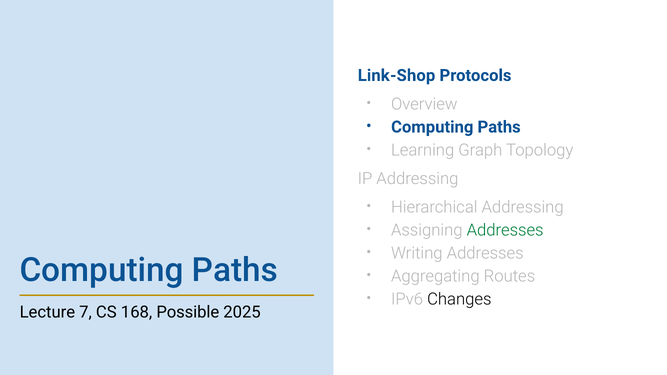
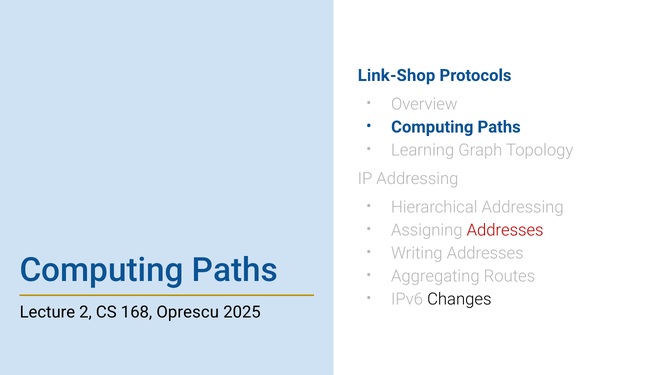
Addresses at (505, 230) colour: green -> red
7: 7 -> 2
Possible: Possible -> Oprescu
